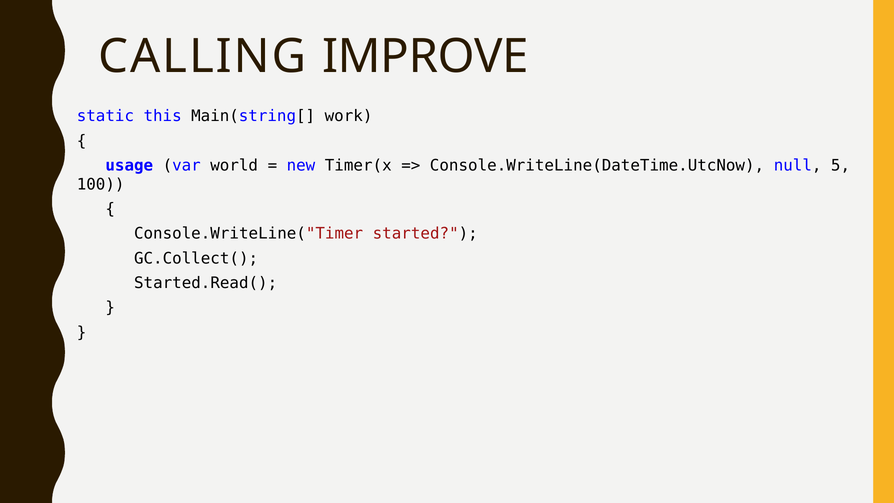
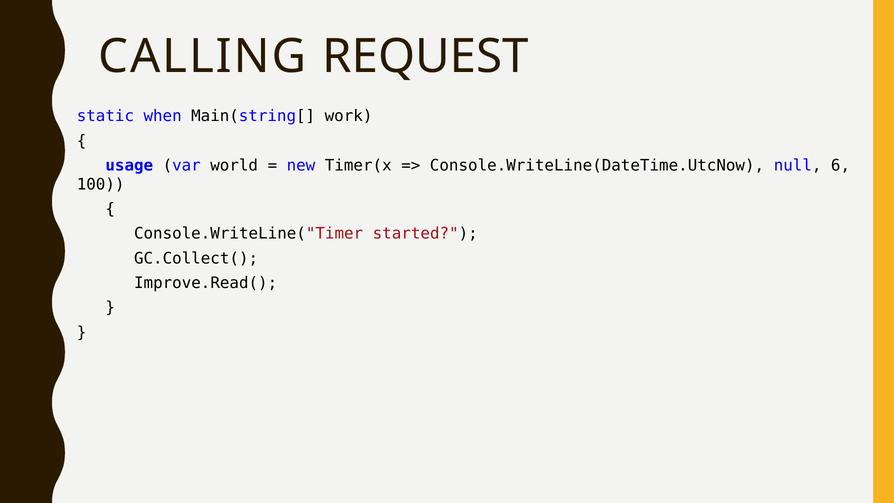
IMPROVE: IMPROVE -> REQUEST
this: this -> when
5: 5 -> 6
Started.Read(: Started.Read( -> Improve.Read(
